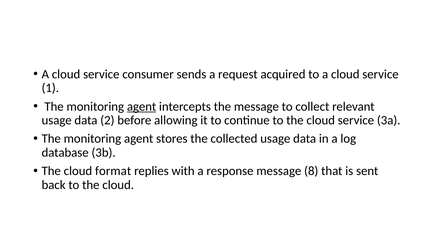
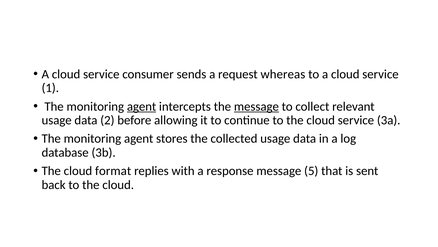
acquired: acquired -> whereas
message at (256, 106) underline: none -> present
8: 8 -> 5
